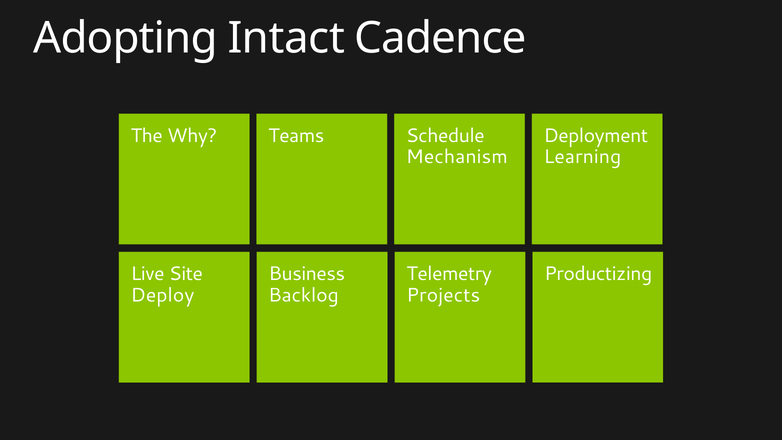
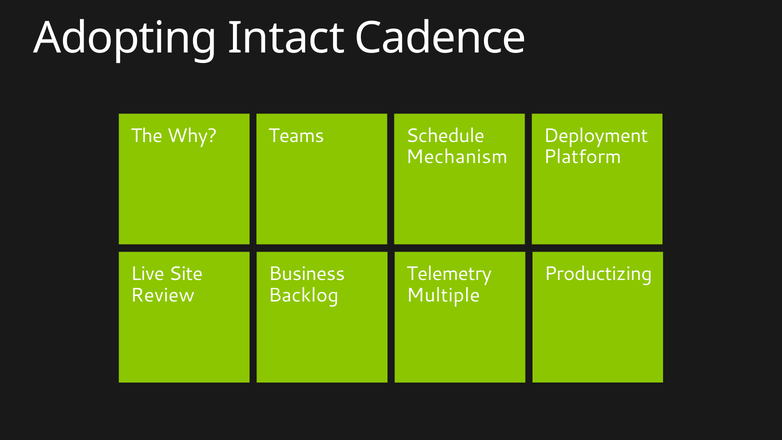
Learning: Learning -> Platform
Deploy: Deploy -> Review
Projects: Projects -> Multiple
